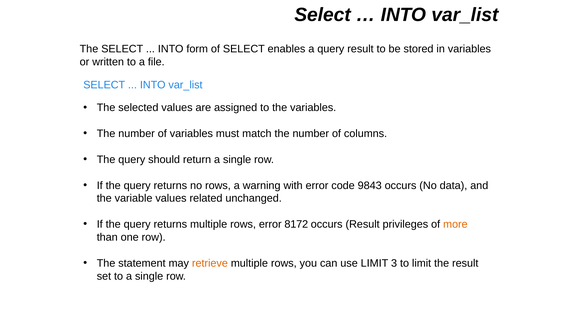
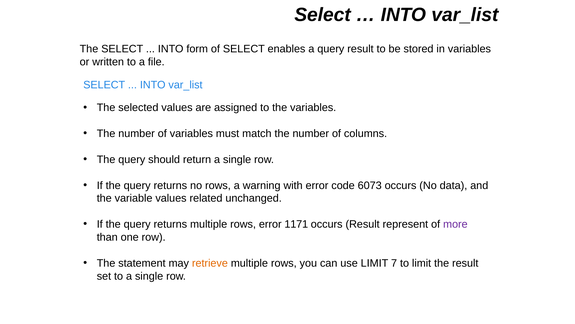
9843: 9843 -> 6073
8172: 8172 -> 1171
privileges: privileges -> represent
more colour: orange -> purple
3: 3 -> 7
